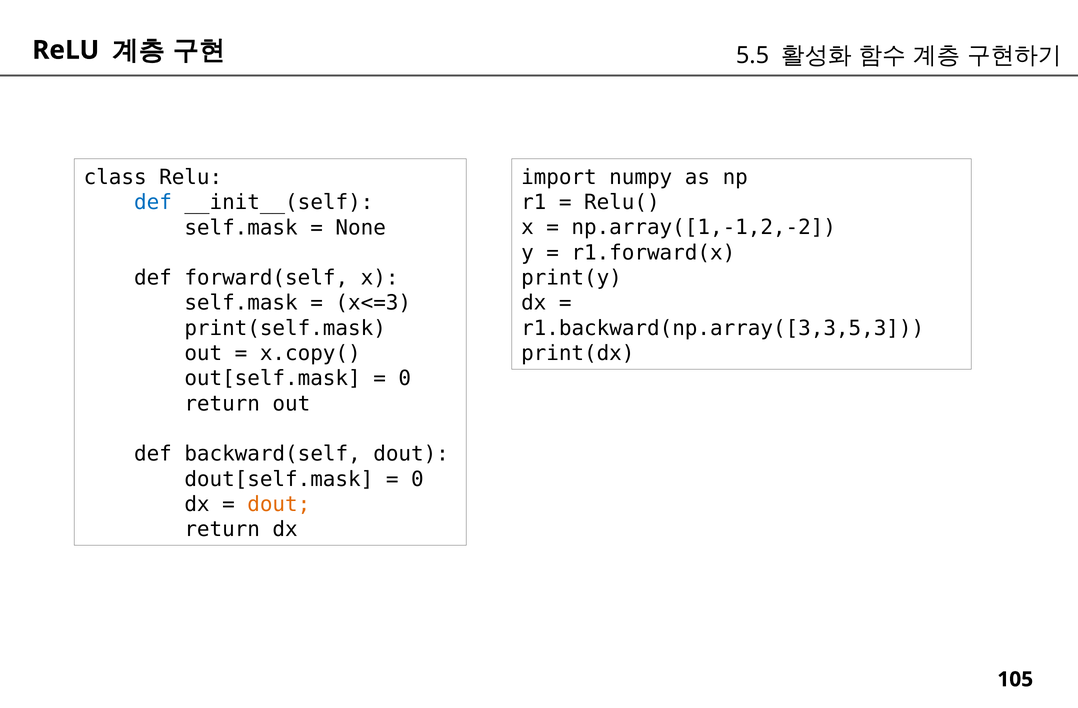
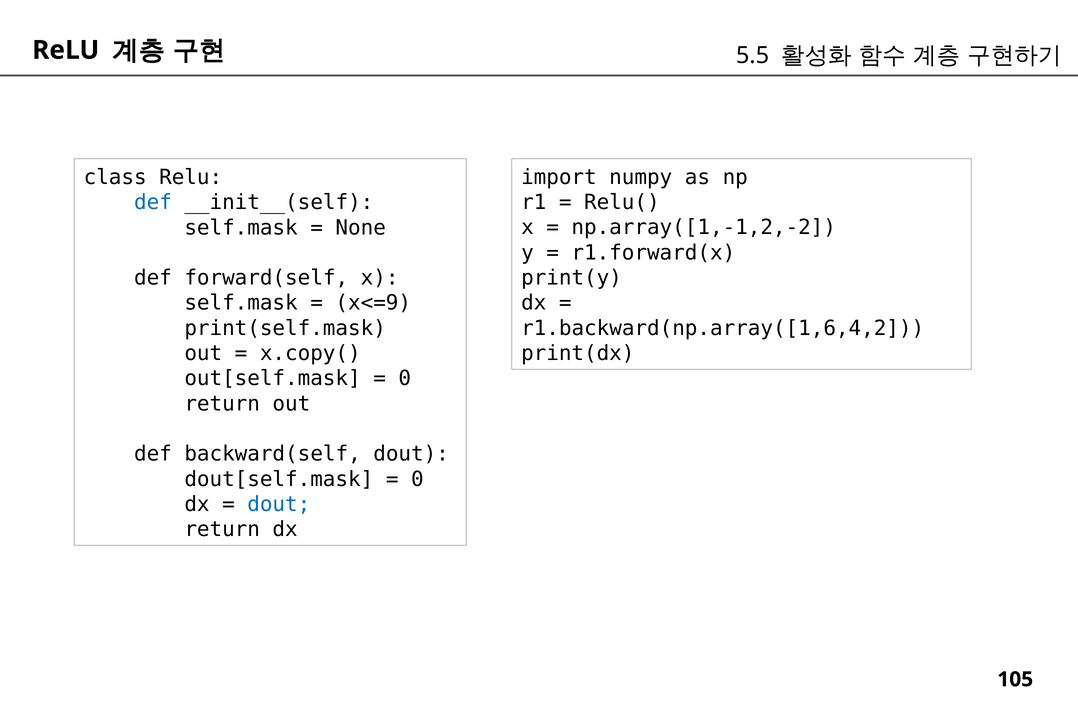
x<=3: x<=3 -> x<=9
r1.backward(np.array([3,3,5,3: r1.backward(np.array([3,3,5,3 -> r1.backward(np.array([1,6,4,2
dout at (279, 504) colour: orange -> blue
